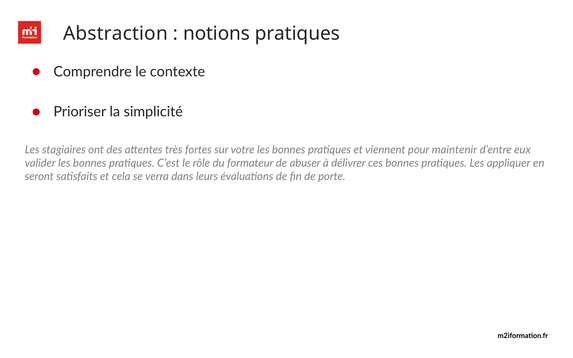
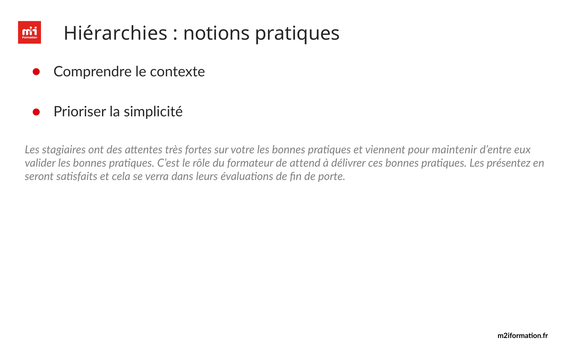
Abstraction: Abstraction -> Hiérarchies
abuser: abuser -> attend
appliquer: appliquer -> présentez
